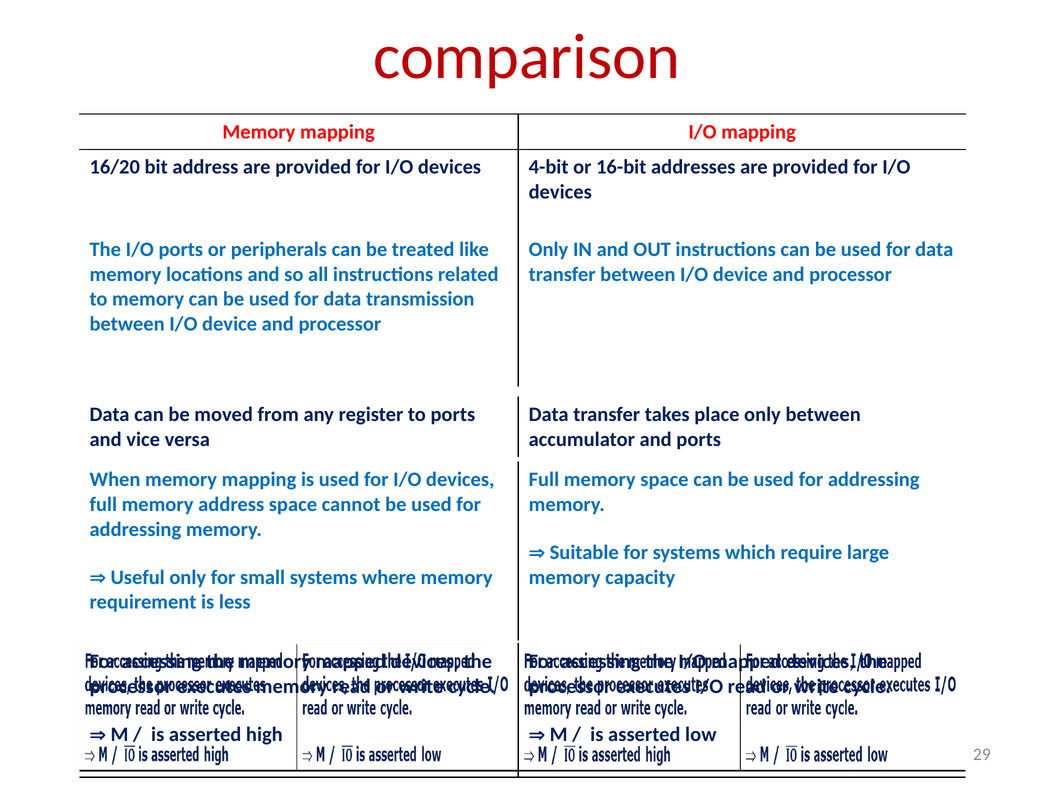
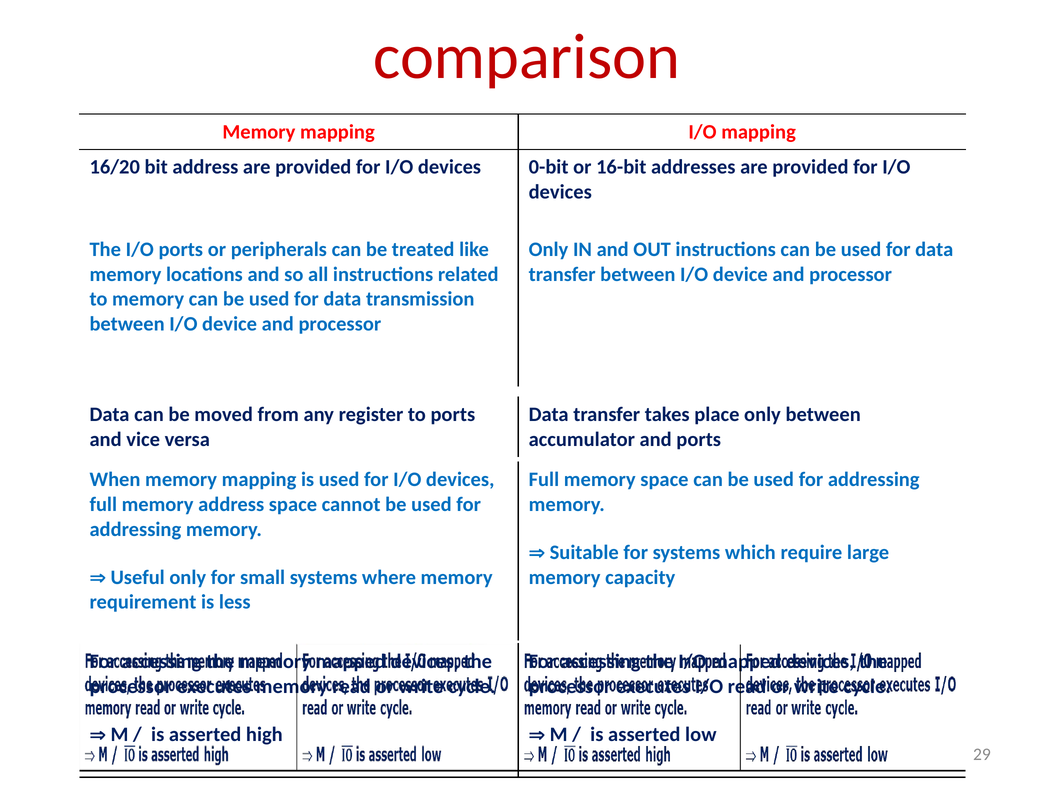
4-bit: 4-bit -> 0-bit
